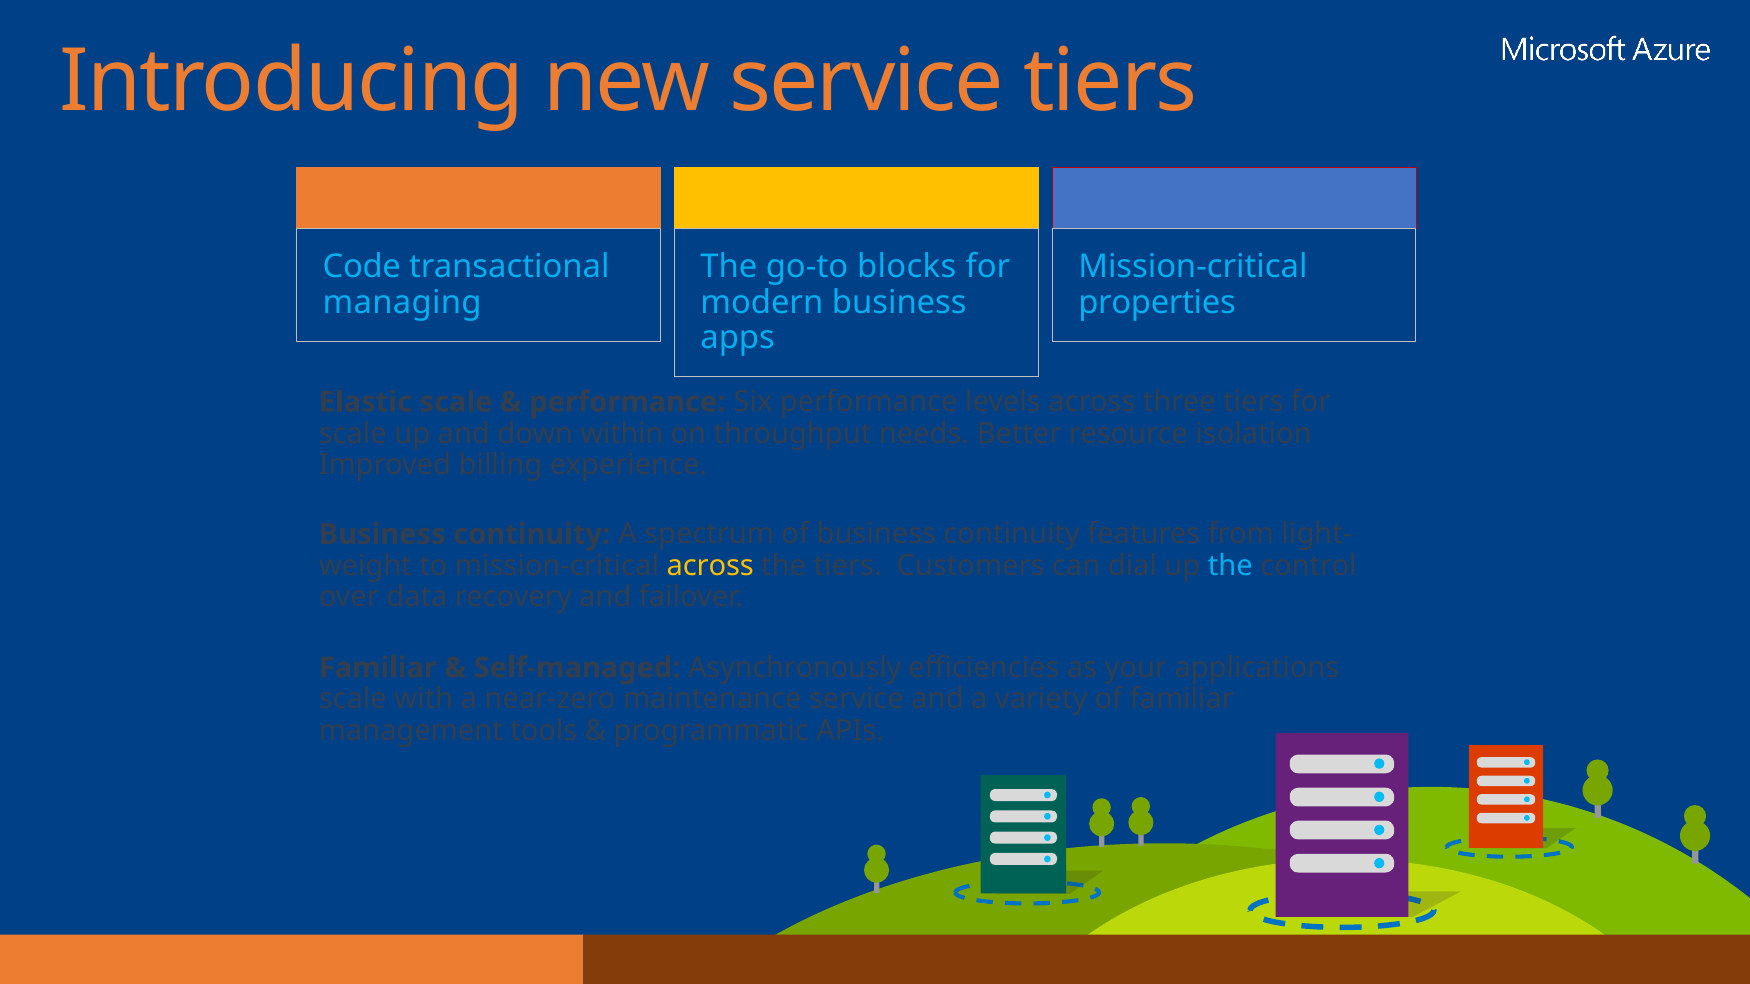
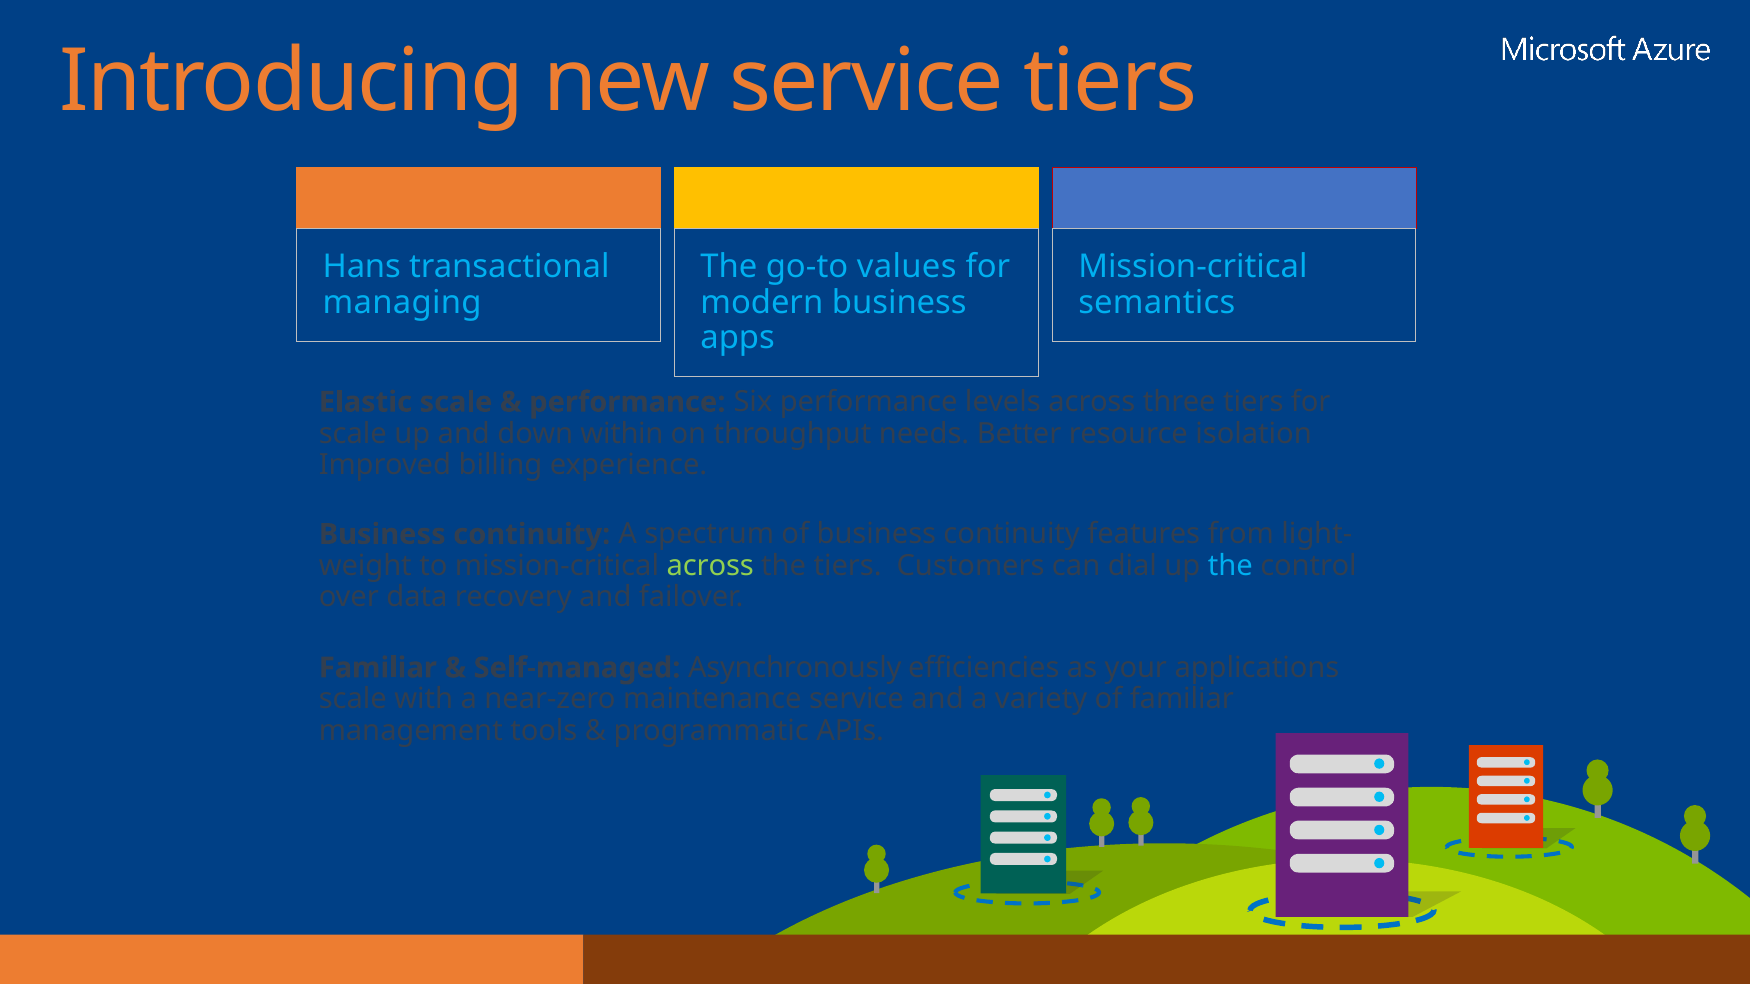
Code: Code -> Hans
blocks: blocks -> values
properties: properties -> semantics
across at (710, 566) colour: yellow -> light green
